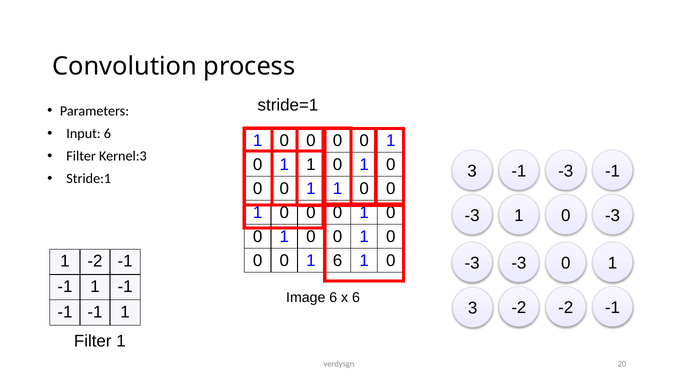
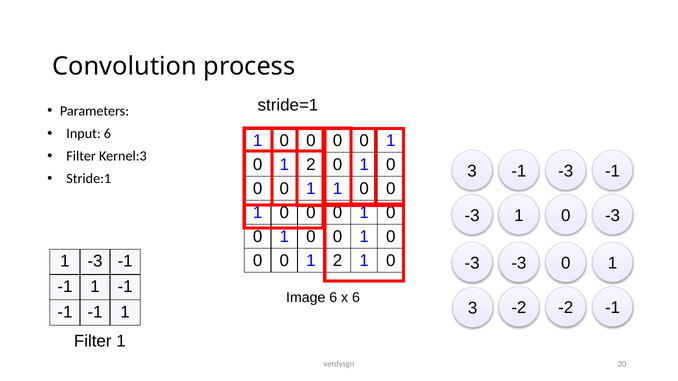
1 at (311, 165): 1 -> 2
0 0 1 6: 6 -> 2
1 -2: -2 -> -3
